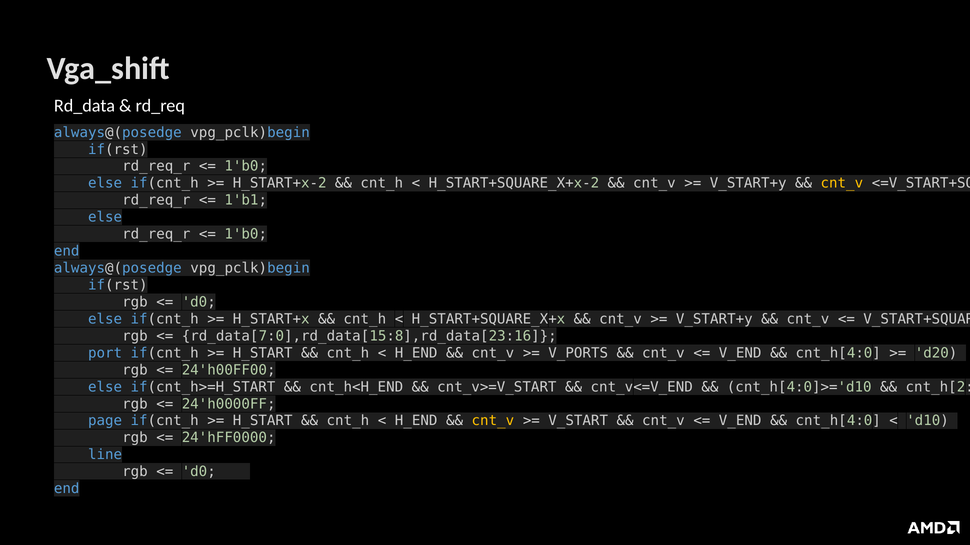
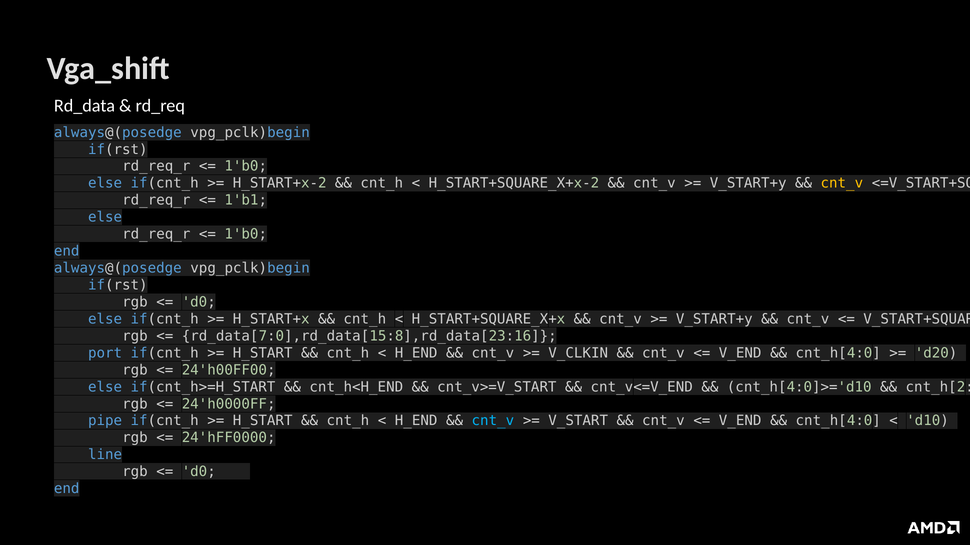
V_PORTS: V_PORTS -> V_CLKIN
page: page -> pipe
cnt_v at (493, 421) colour: yellow -> light blue
